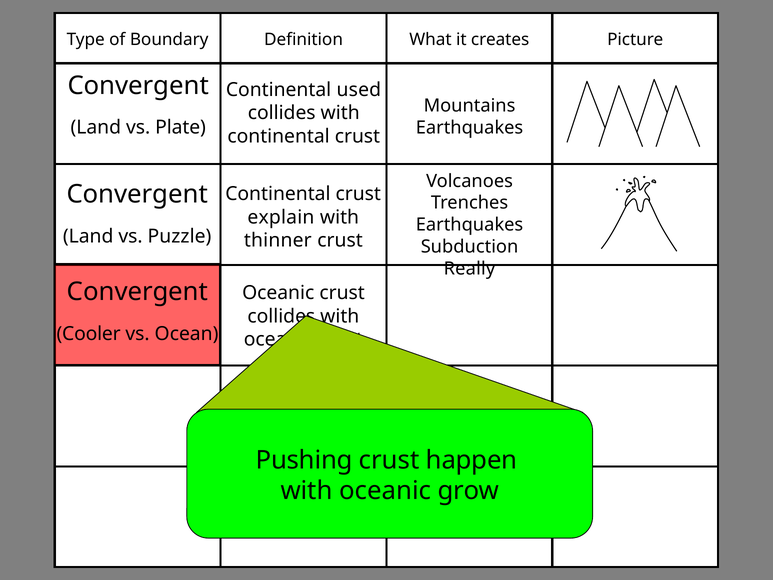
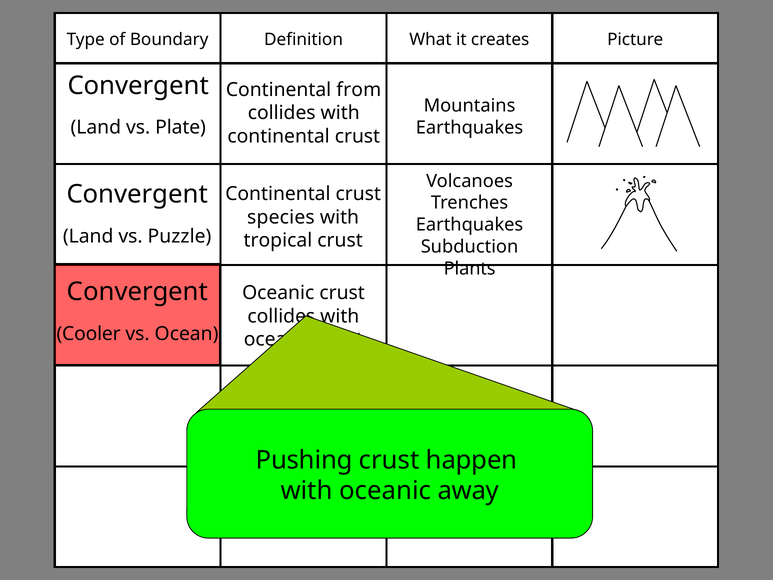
used: used -> from
explain: explain -> species
thinner: thinner -> tropical
Really: Really -> Plants
grow: grow -> away
